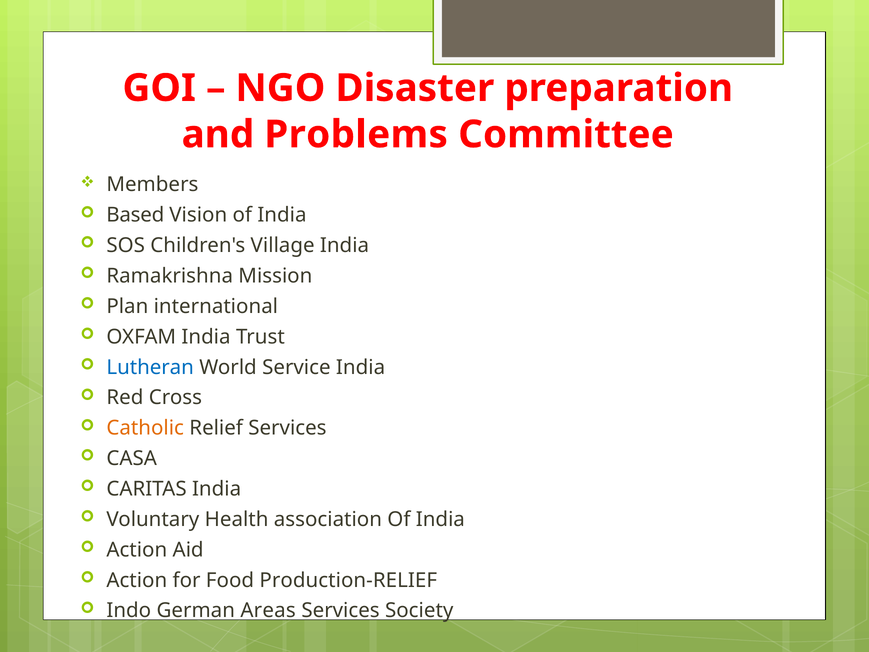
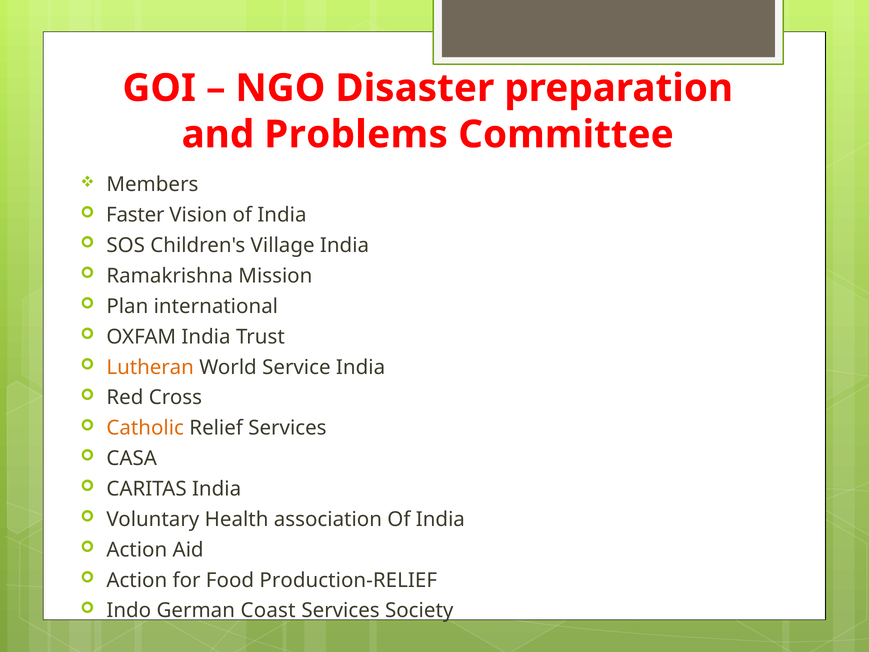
Based: Based -> Faster
Lutheran colour: blue -> orange
Areas: Areas -> Coast
